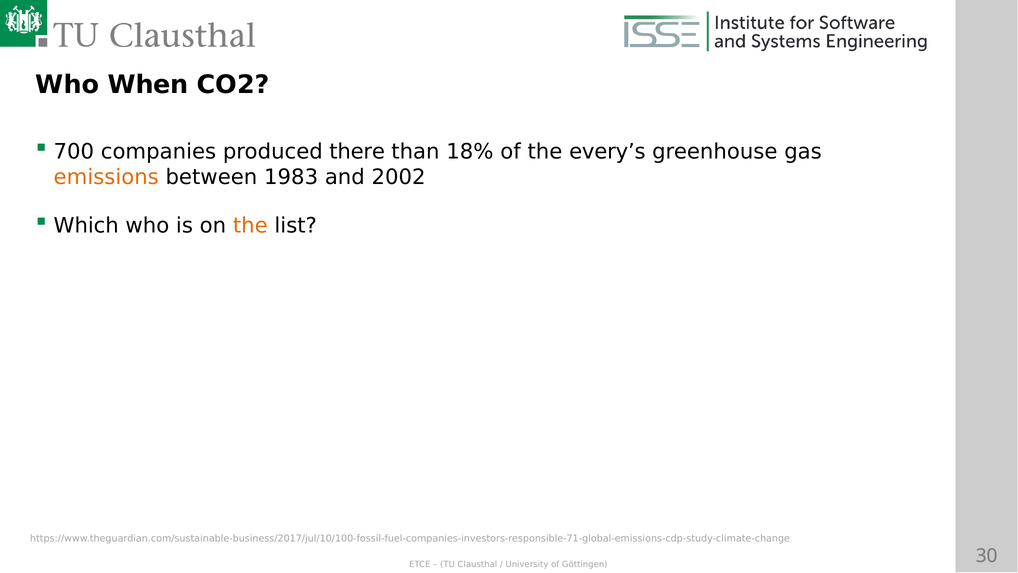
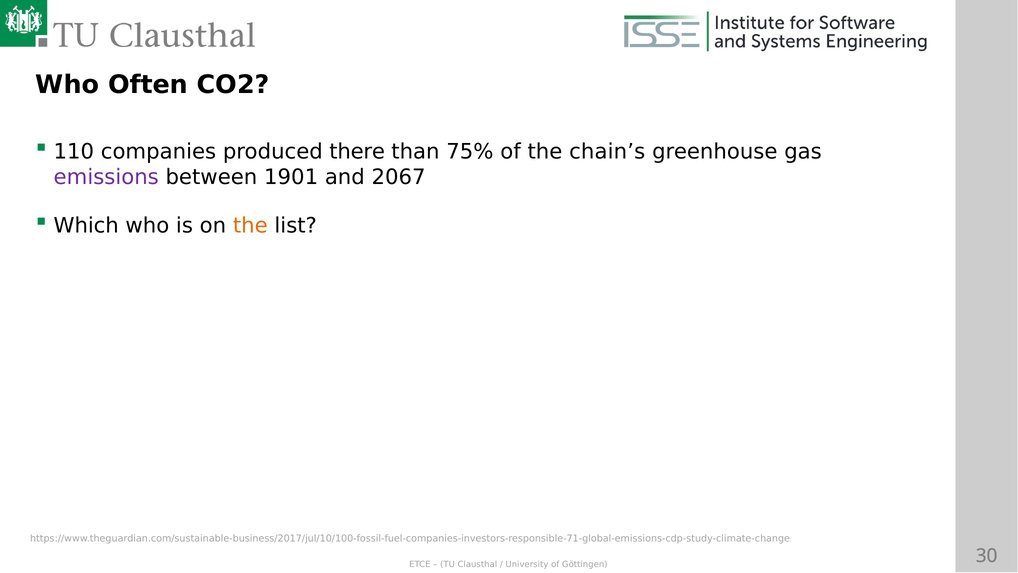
When: When -> Often
700: 700 -> 110
18%: 18% -> 75%
every’s: every’s -> chain’s
emissions colour: orange -> purple
1983: 1983 -> 1901
2002: 2002 -> 2067
